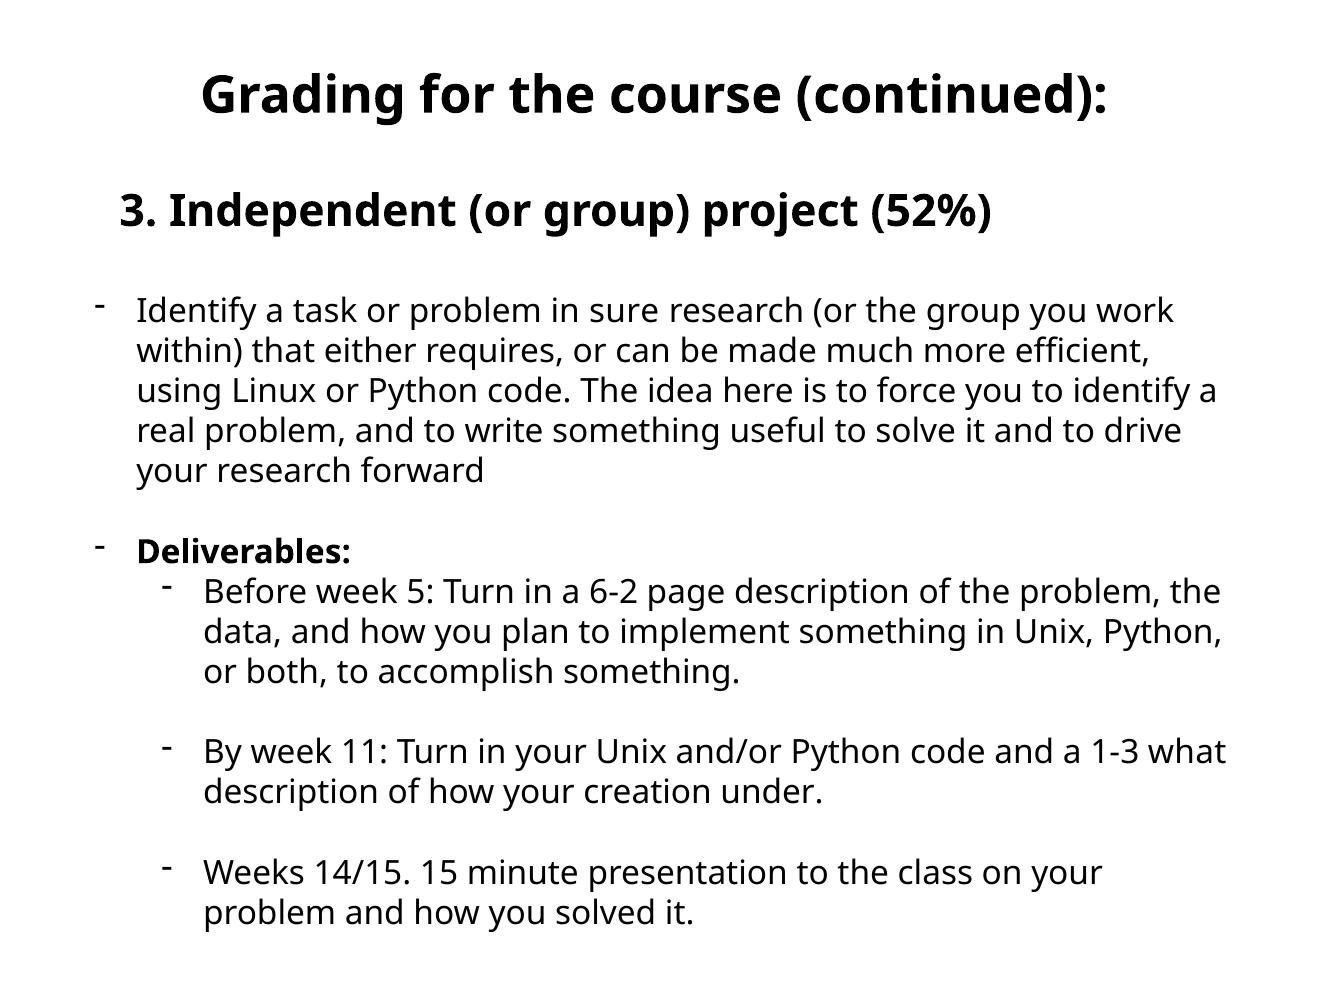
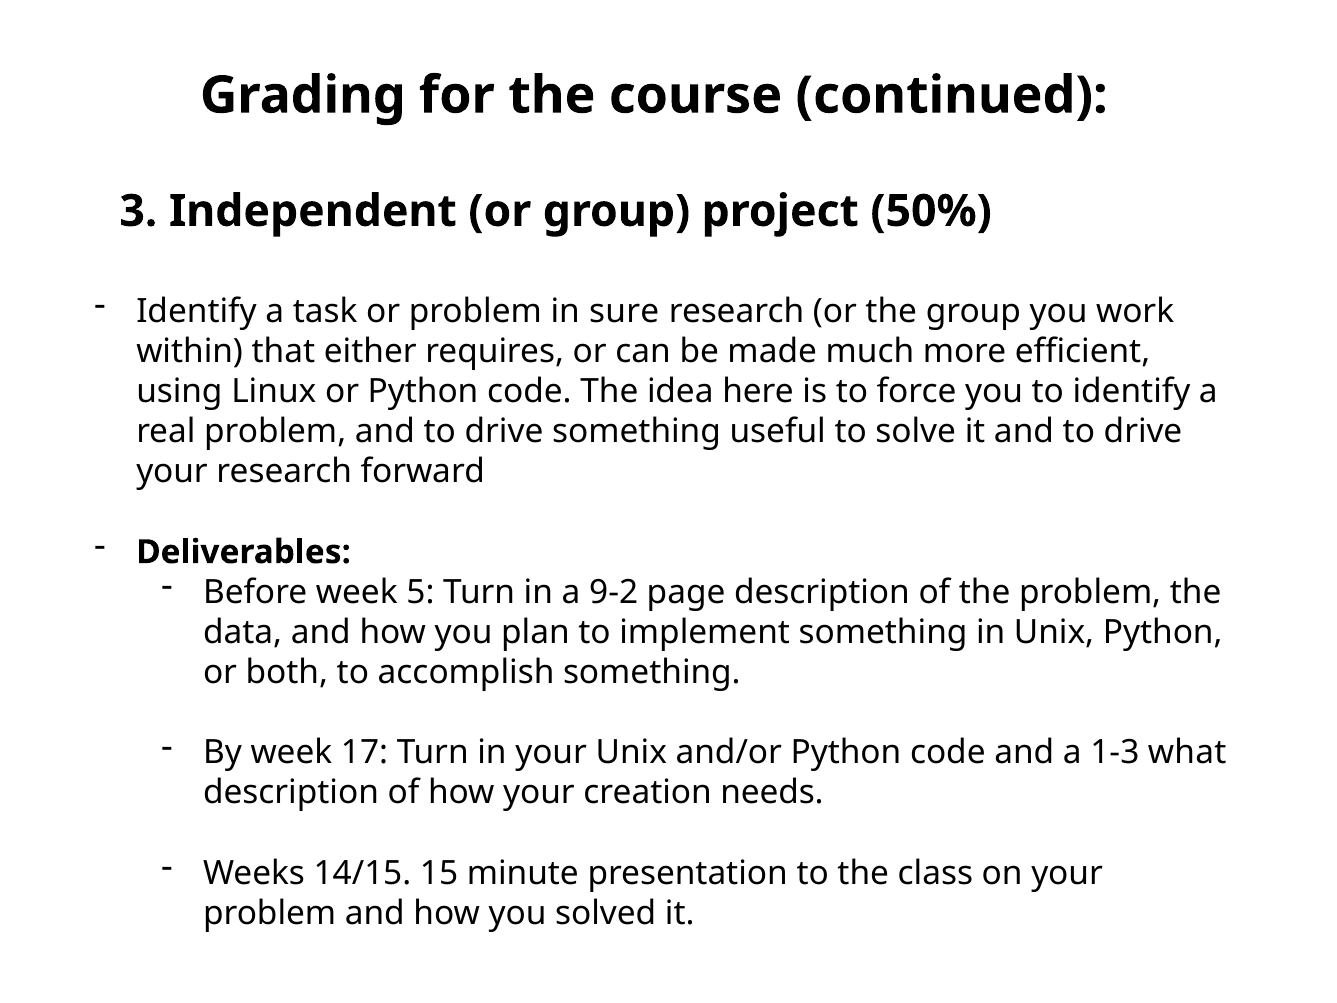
52%: 52% -> 50%
problem and to write: write -> drive
6-2: 6-2 -> 9-2
11: 11 -> 17
under: under -> needs
